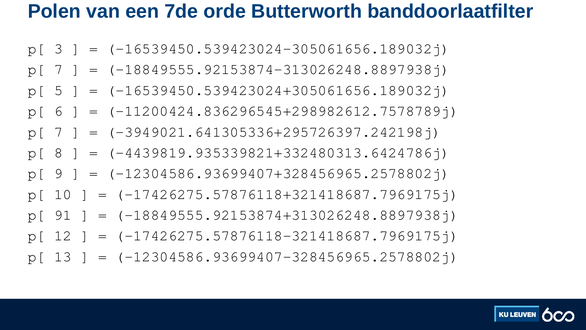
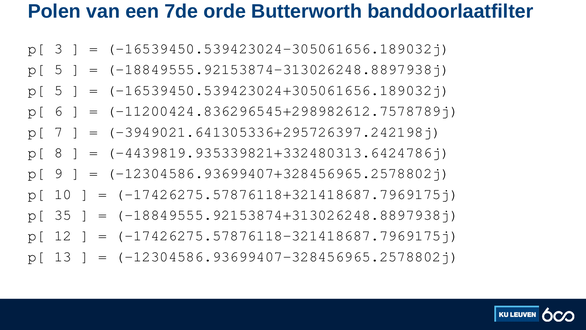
7 at (58, 69): 7 -> 5
91: 91 -> 35
